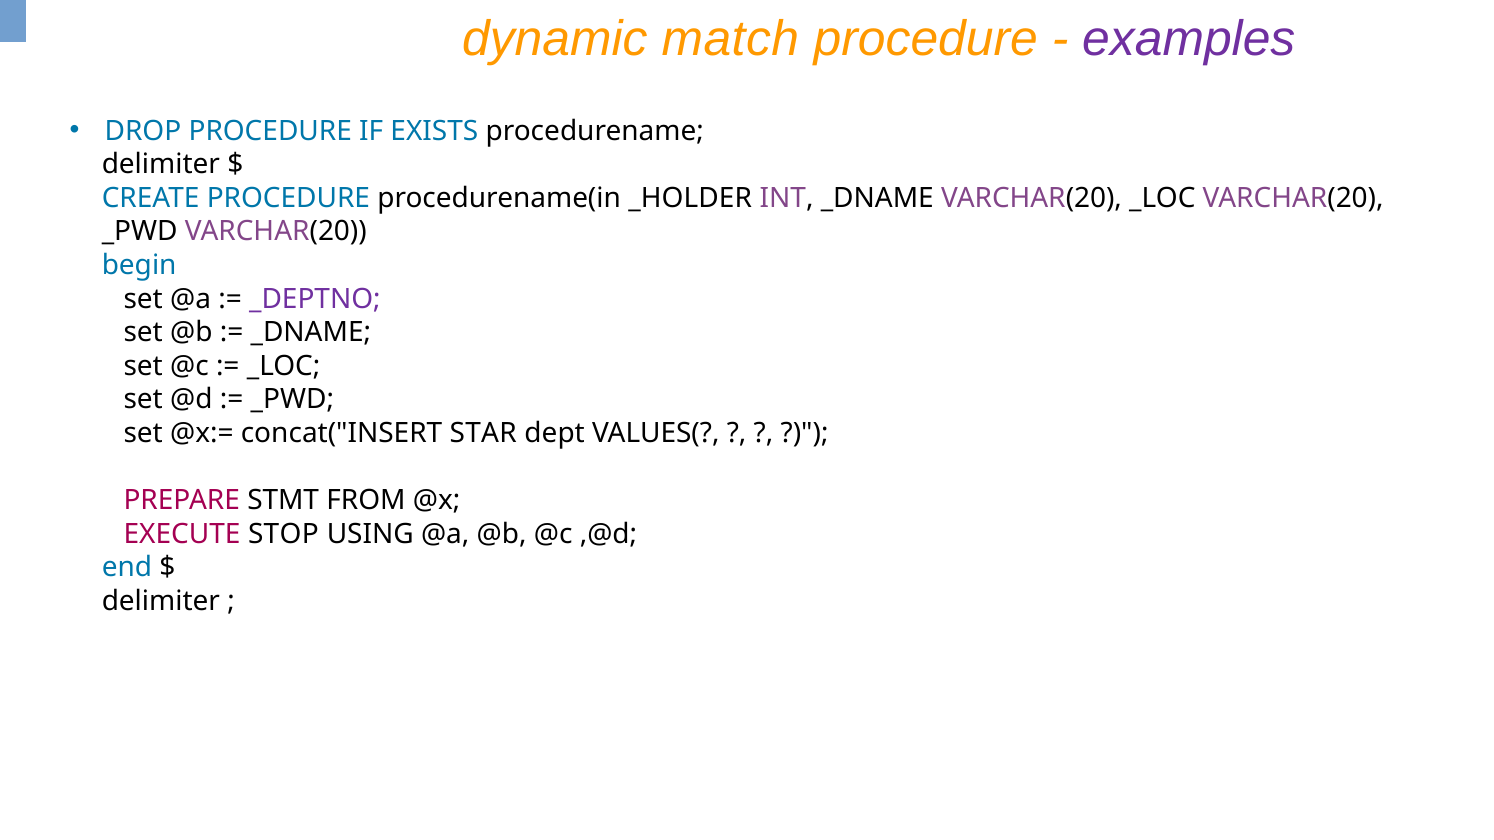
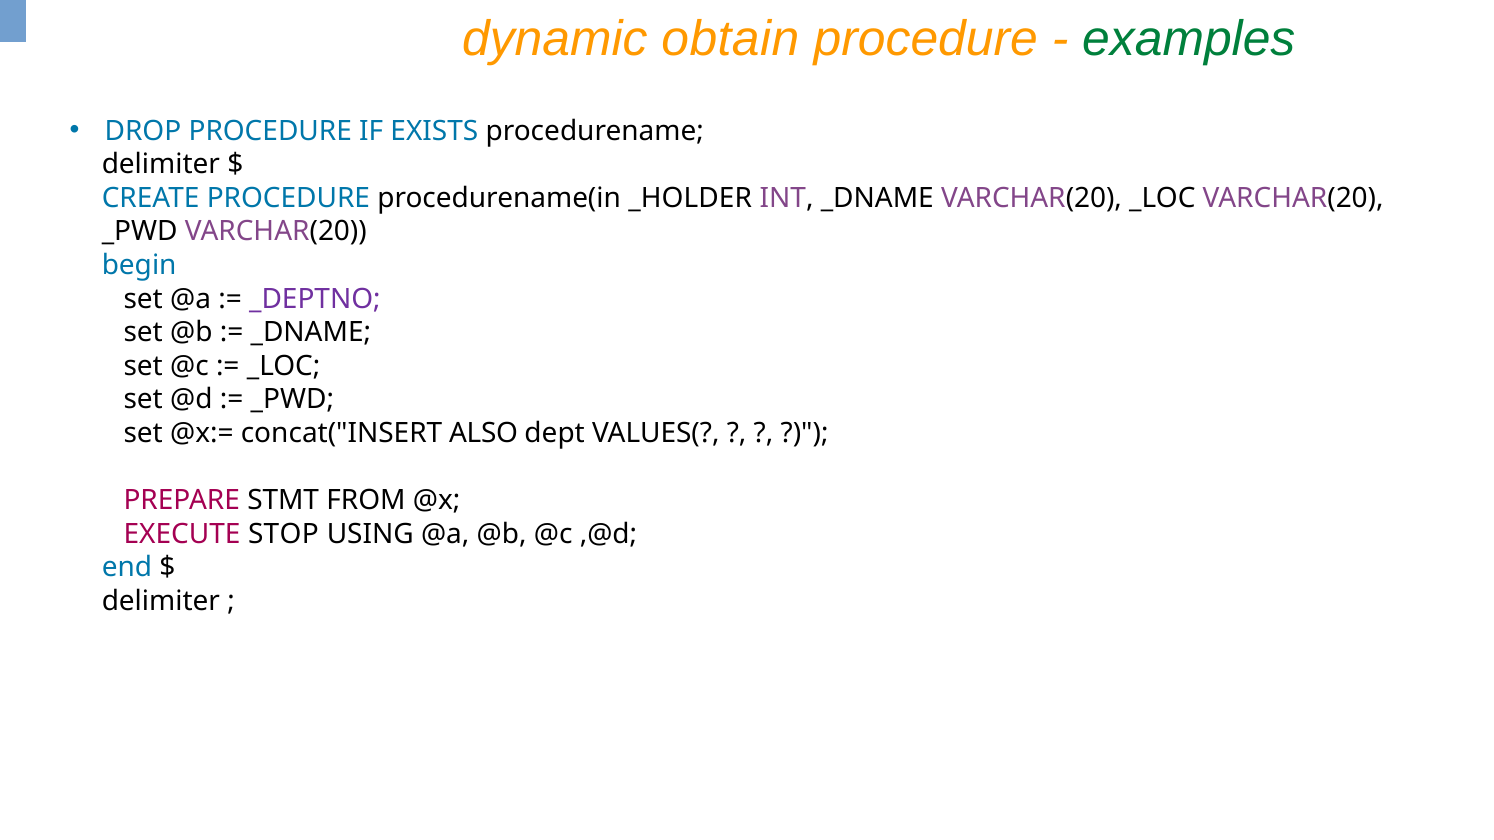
match: match -> obtain
examples colour: purple -> green
STAR: STAR -> ALSO
